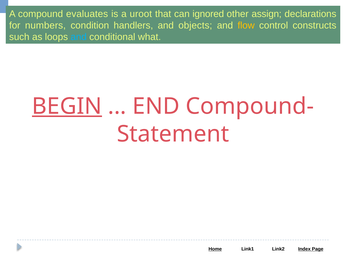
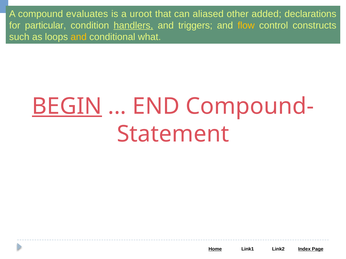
ignored: ignored -> aliased
assign: assign -> added
numbers: numbers -> particular
handlers underline: none -> present
objects: objects -> triggers
and at (79, 37) colour: light blue -> yellow
